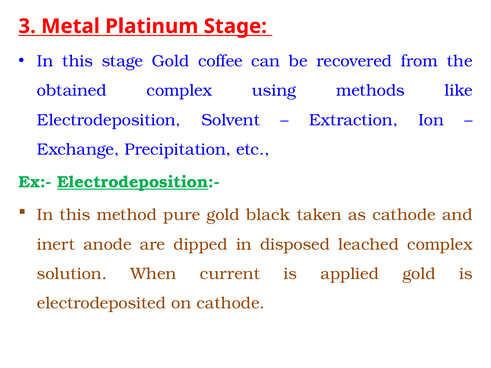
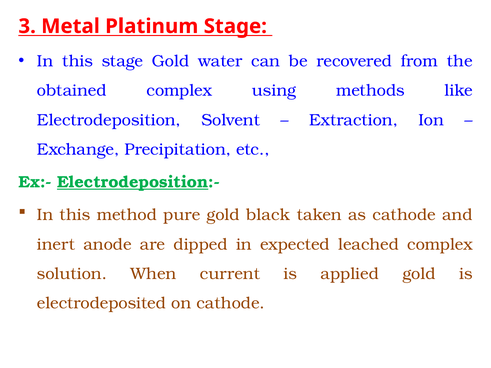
coffee: coffee -> water
disposed: disposed -> expected
